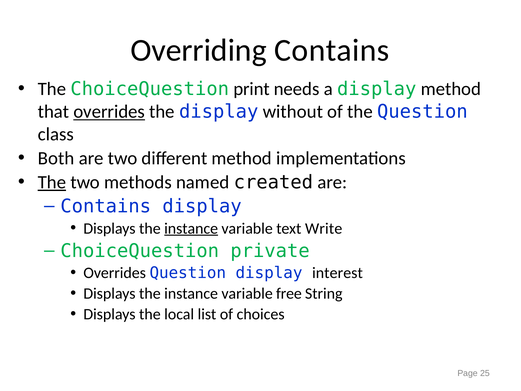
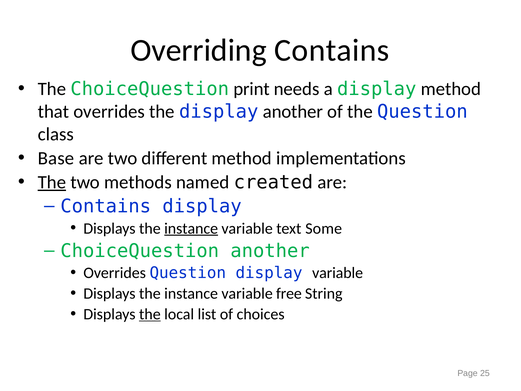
overrides at (109, 112) underline: present -> none
display without: without -> another
Both: Both -> Base
Write: Write -> Some
ChoiceQuestion private: private -> another
display interest: interest -> variable
the at (150, 314) underline: none -> present
